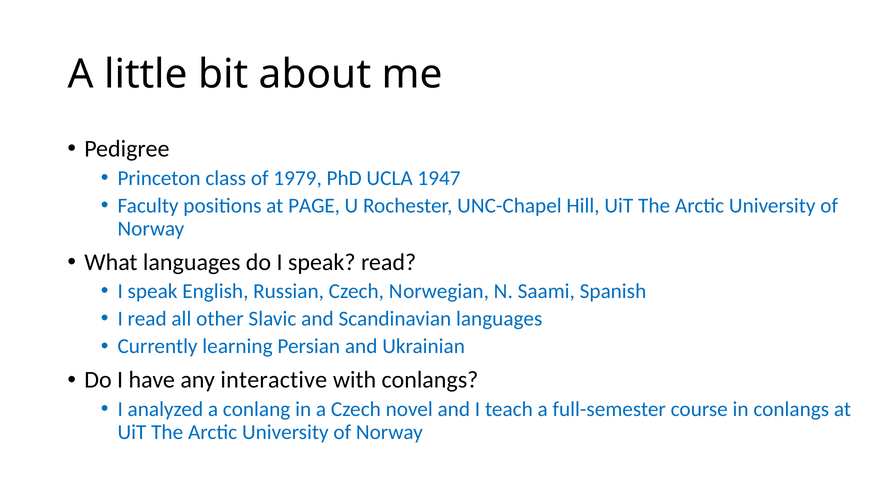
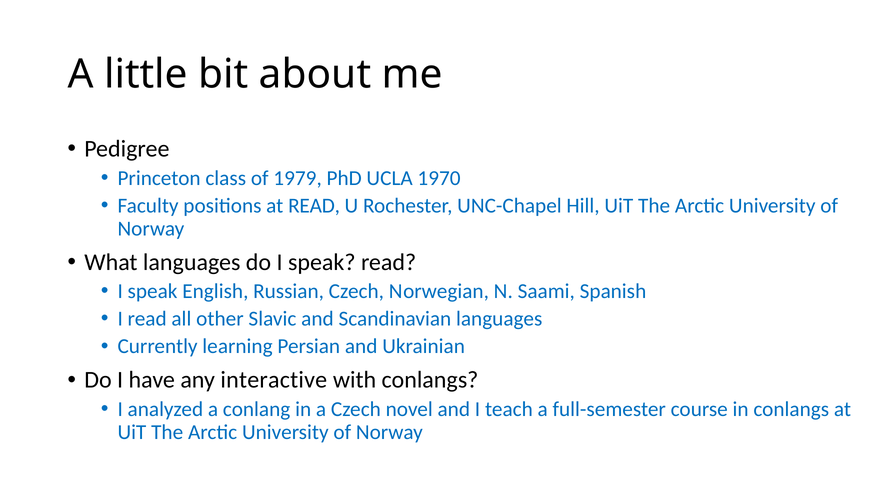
1947: 1947 -> 1970
at PAGE: PAGE -> READ
